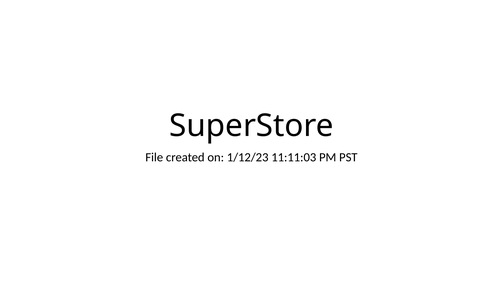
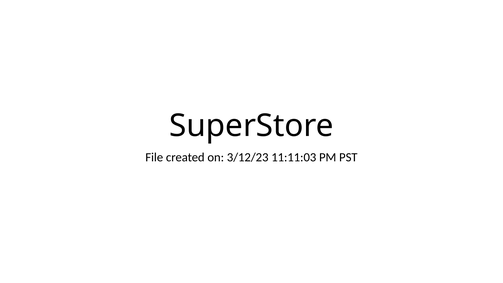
1/12/23: 1/12/23 -> 3/12/23
